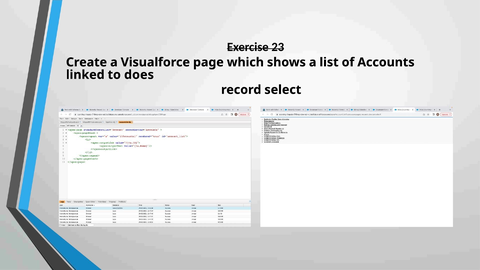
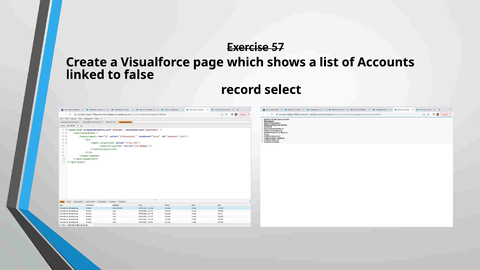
23: 23 -> 57
does: does -> false
